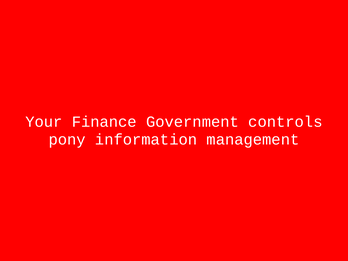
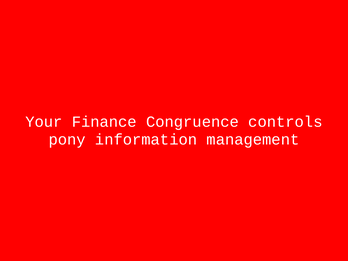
Government: Government -> Congruence
